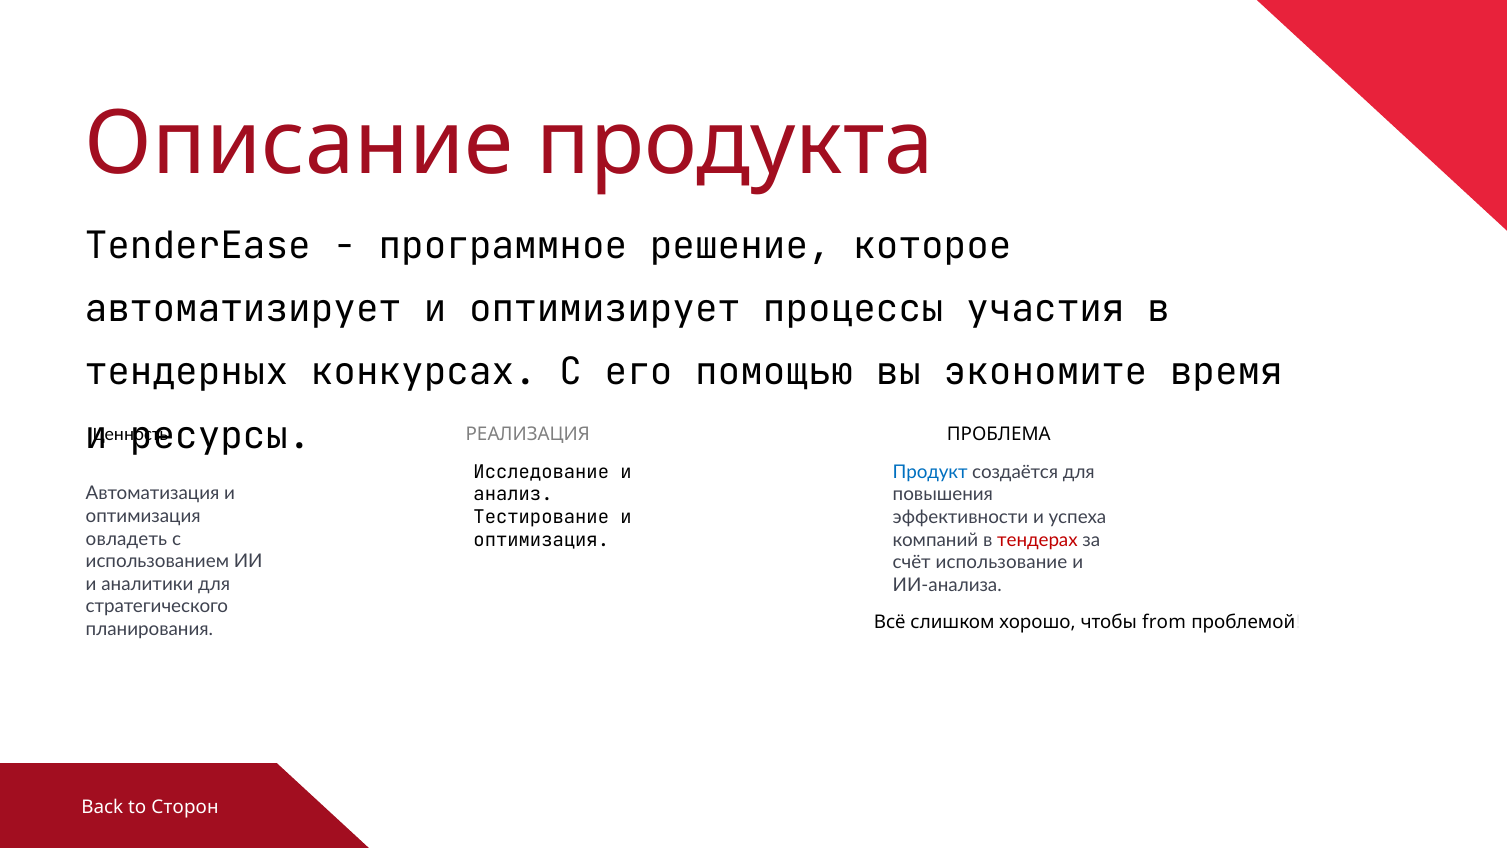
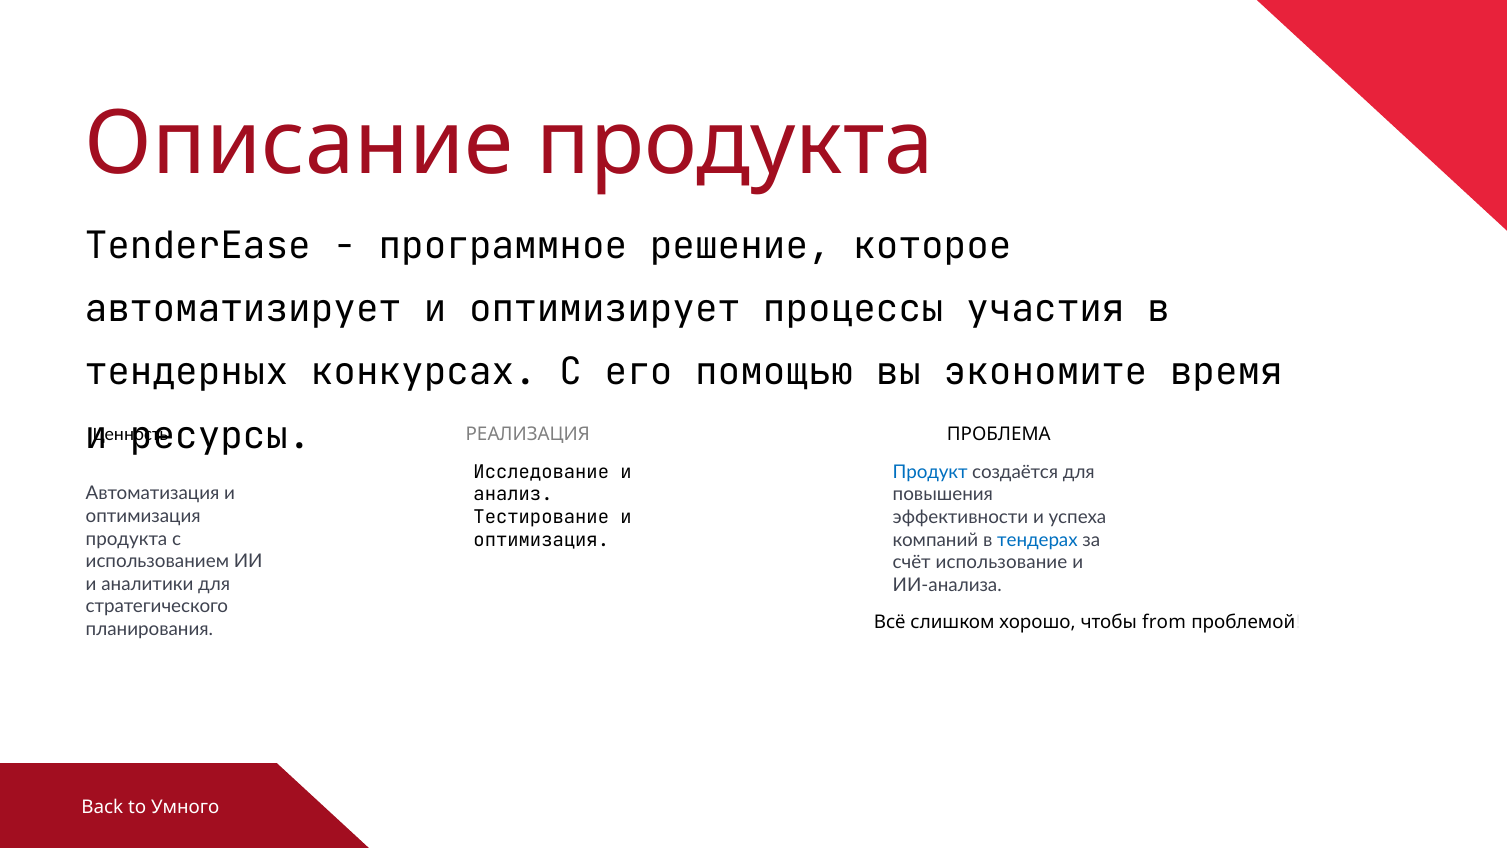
овладеть at (126, 539): овладеть -> продукта
тендерах colour: red -> blue
Сторон: Сторон -> Умного
